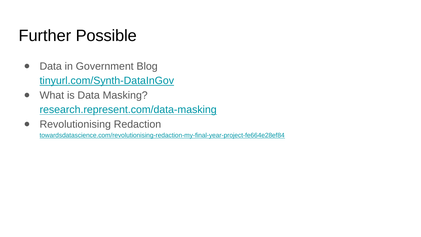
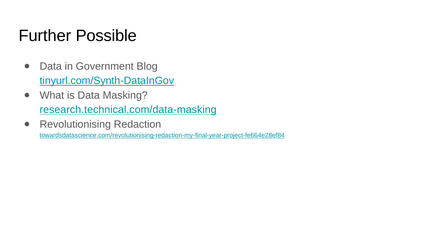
research.represent.com/data-masking: research.represent.com/data-masking -> research.technical.com/data-masking
